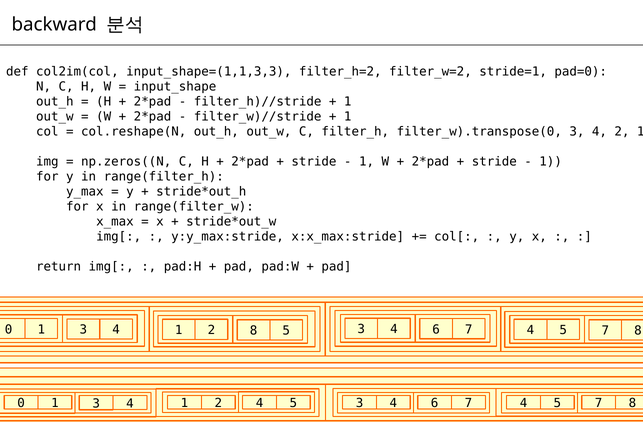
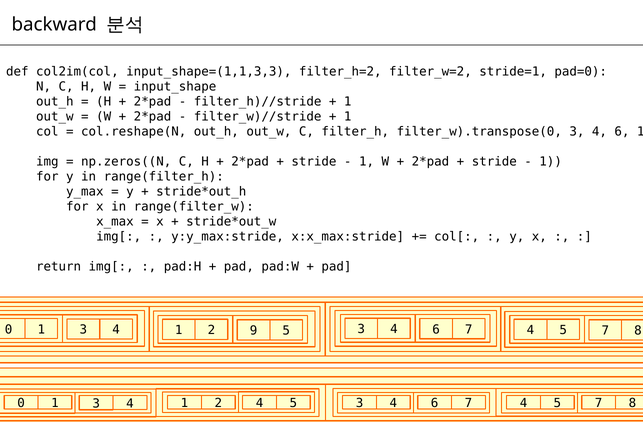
filter_w).transpose(0 3 4 2: 2 -> 6
2 8: 8 -> 9
